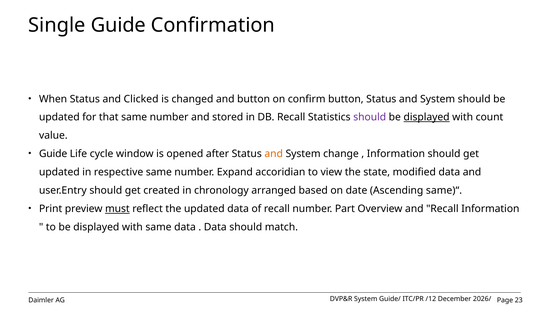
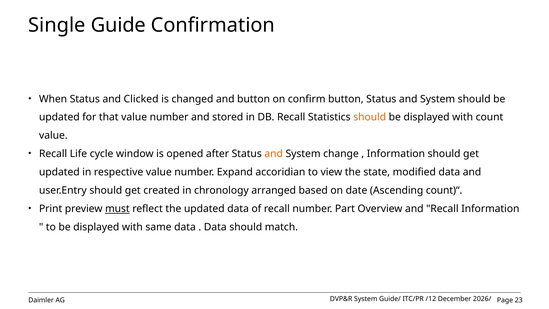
that same: same -> value
should at (370, 117) colour: purple -> orange
displayed at (427, 117) underline: present -> none
Guide at (53, 154): Guide -> Recall
respective same: same -> value
same)“: same)“ -> count)“
